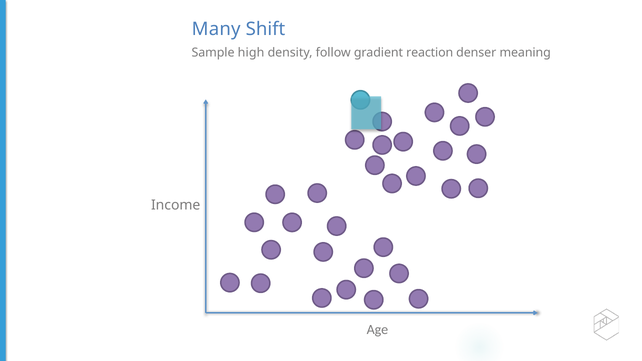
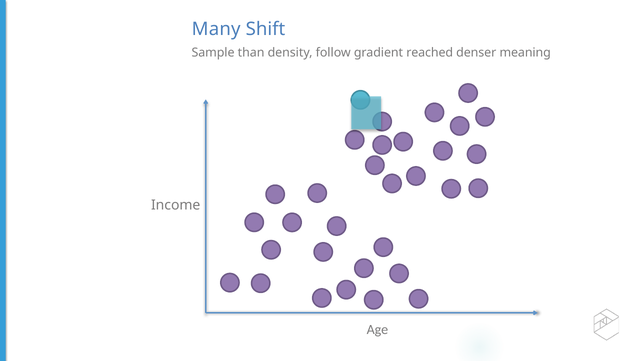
high: high -> than
reaction: reaction -> reached
